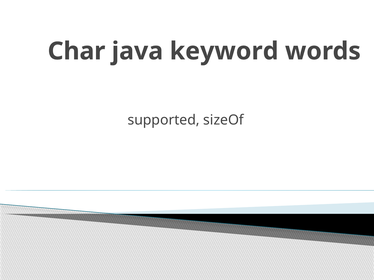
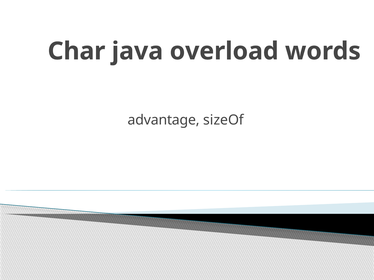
keyword: keyword -> overload
supported: supported -> advantage
